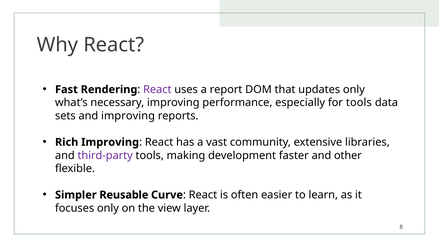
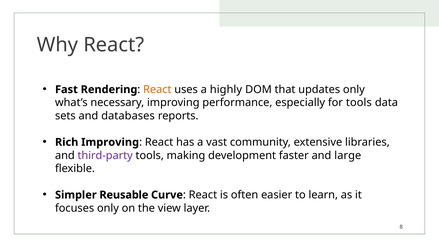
React at (157, 89) colour: purple -> orange
report: report -> highly
and improving: improving -> databases
other: other -> large
